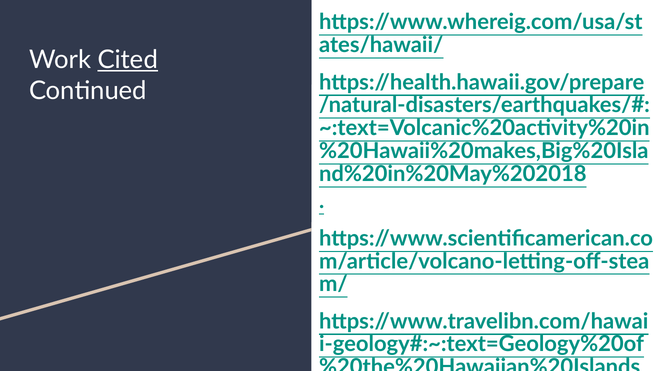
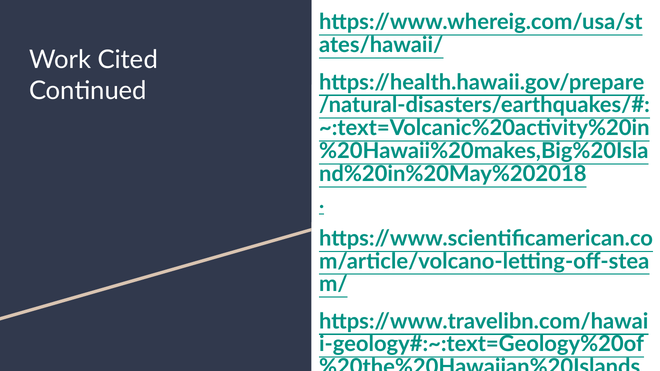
Cited underline: present -> none
